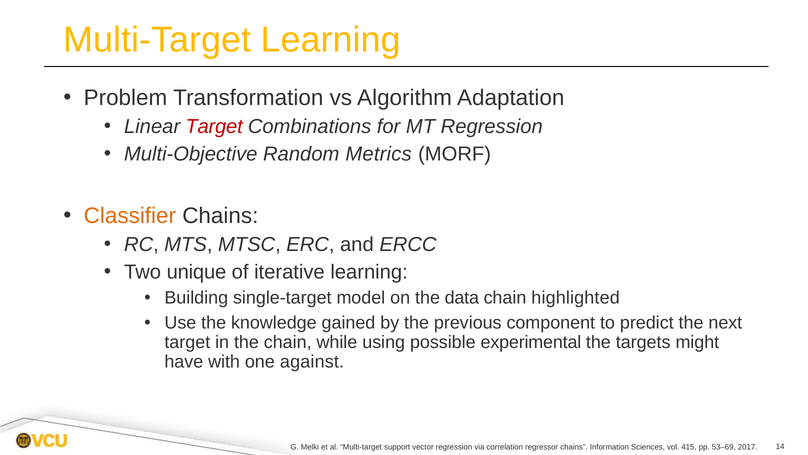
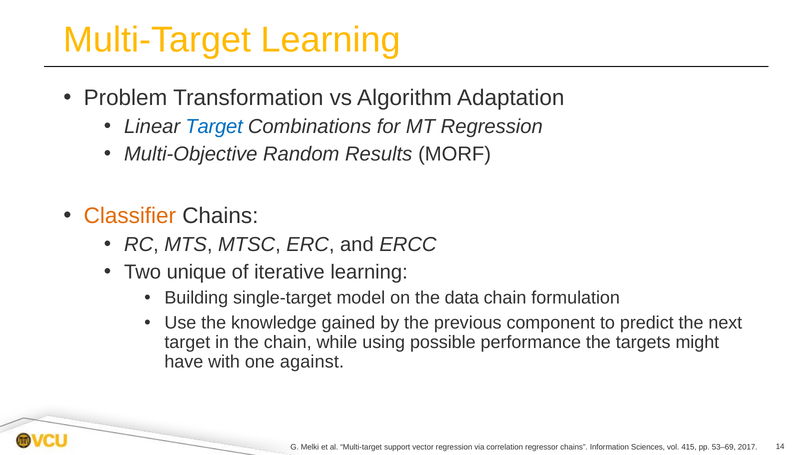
Target at (214, 126) colour: red -> blue
Metrics: Metrics -> Results
highlighted: highlighted -> formulation
experimental: experimental -> performance
